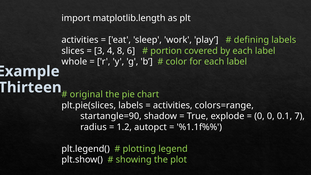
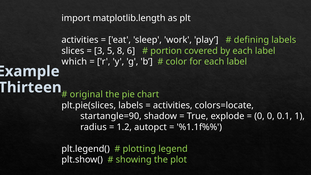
4: 4 -> 5
whole: whole -> which
colors=range: colors=range -> colors=locate
7: 7 -> 1
